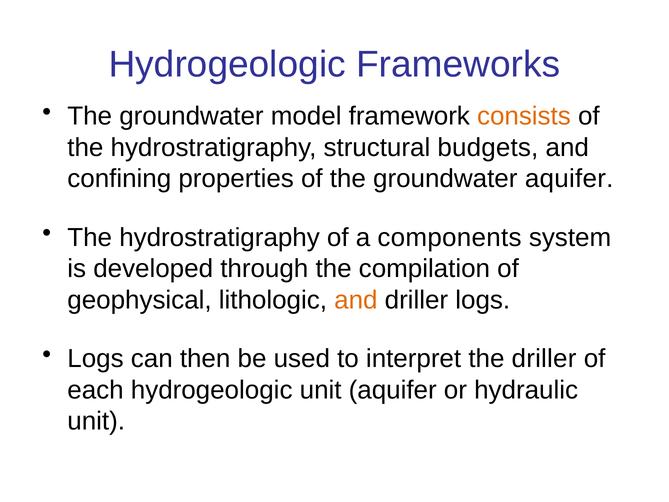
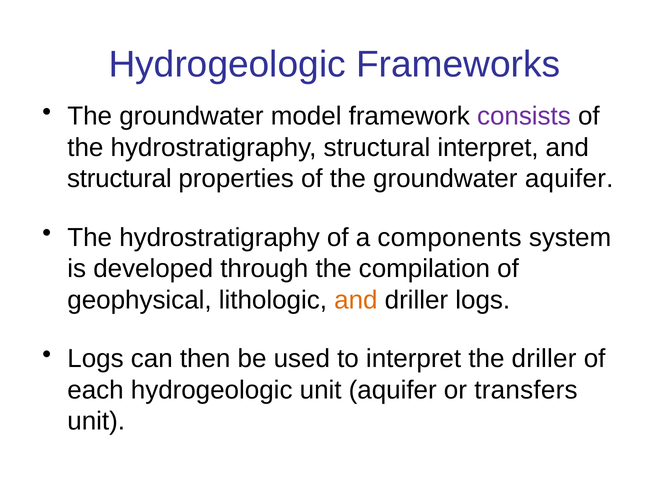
consists colour: orange -> purple
structural budgets: budgets -> interpret
confining at (119, 179): confining -> structural
hydraulic: hydraulic -> transfers
